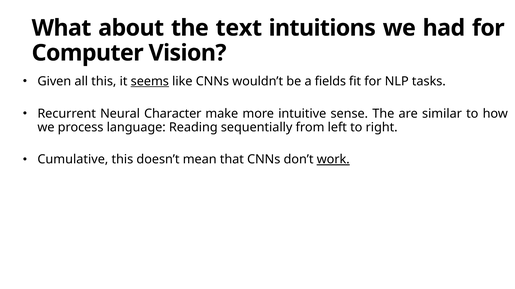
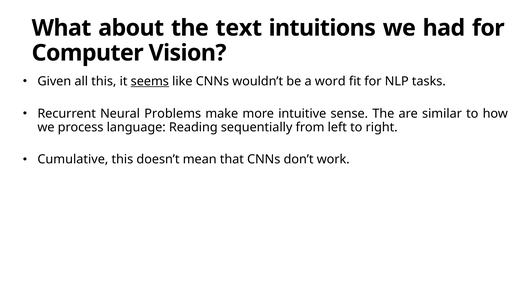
fields: fields -> word
Character: Character -> Problems
work underline: present -> none
